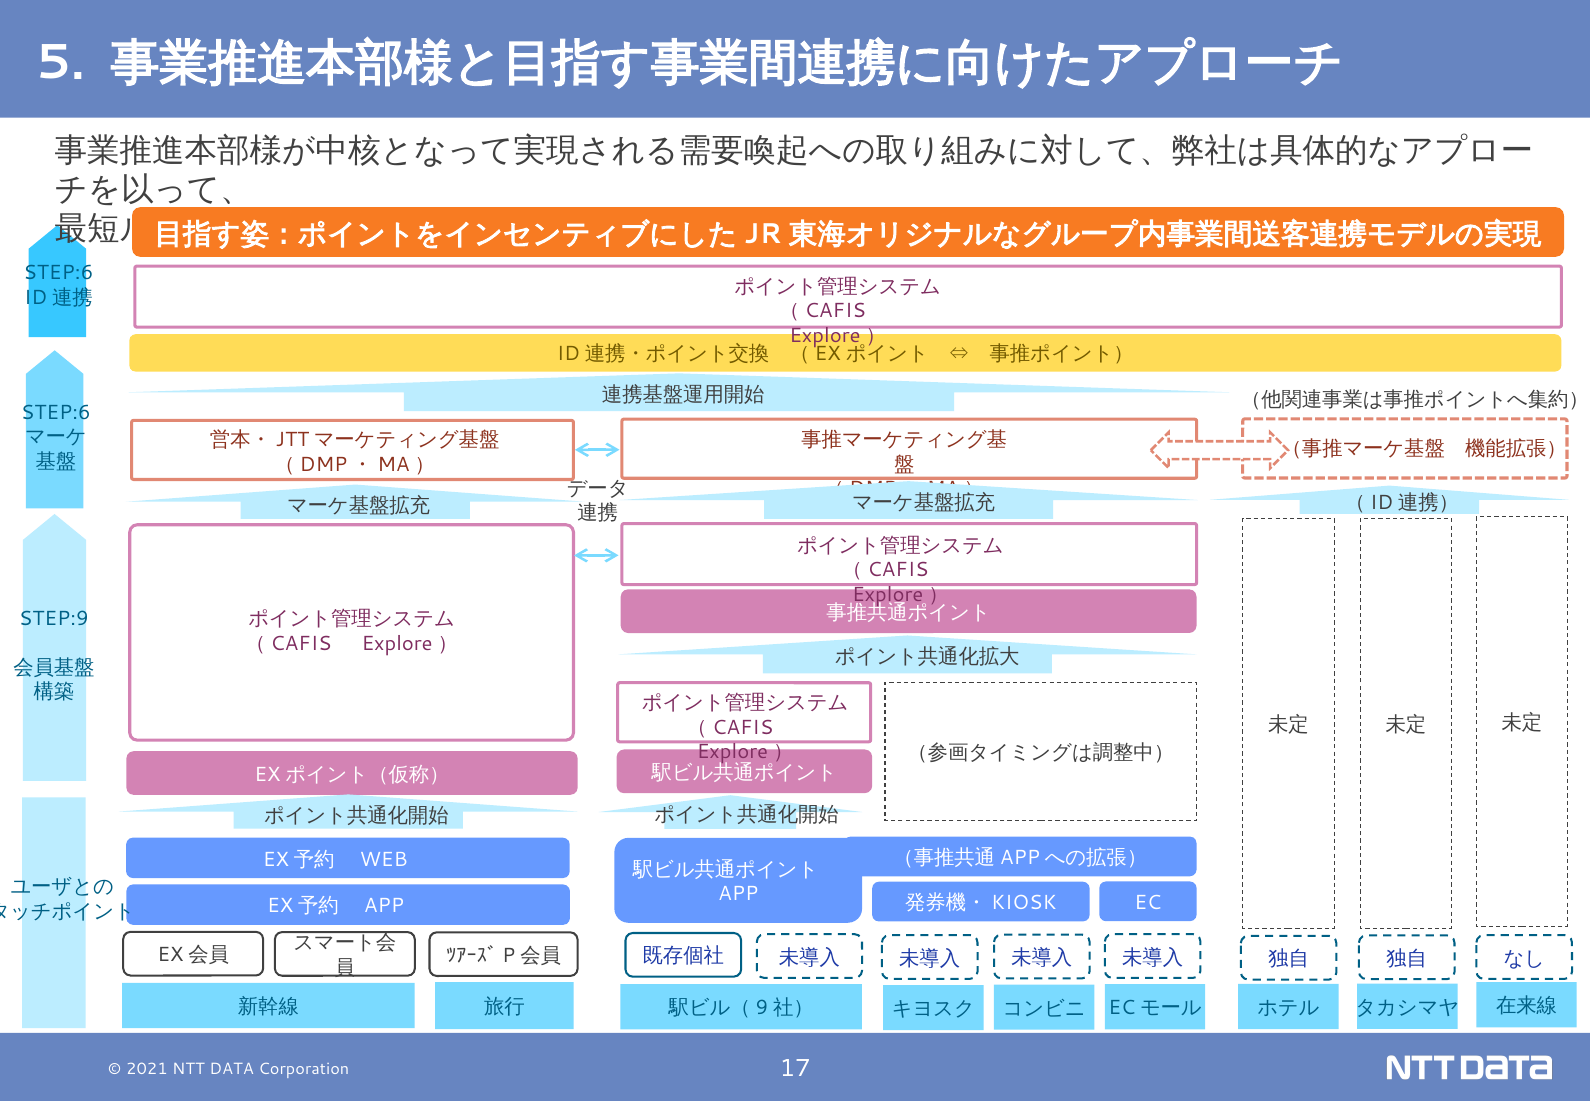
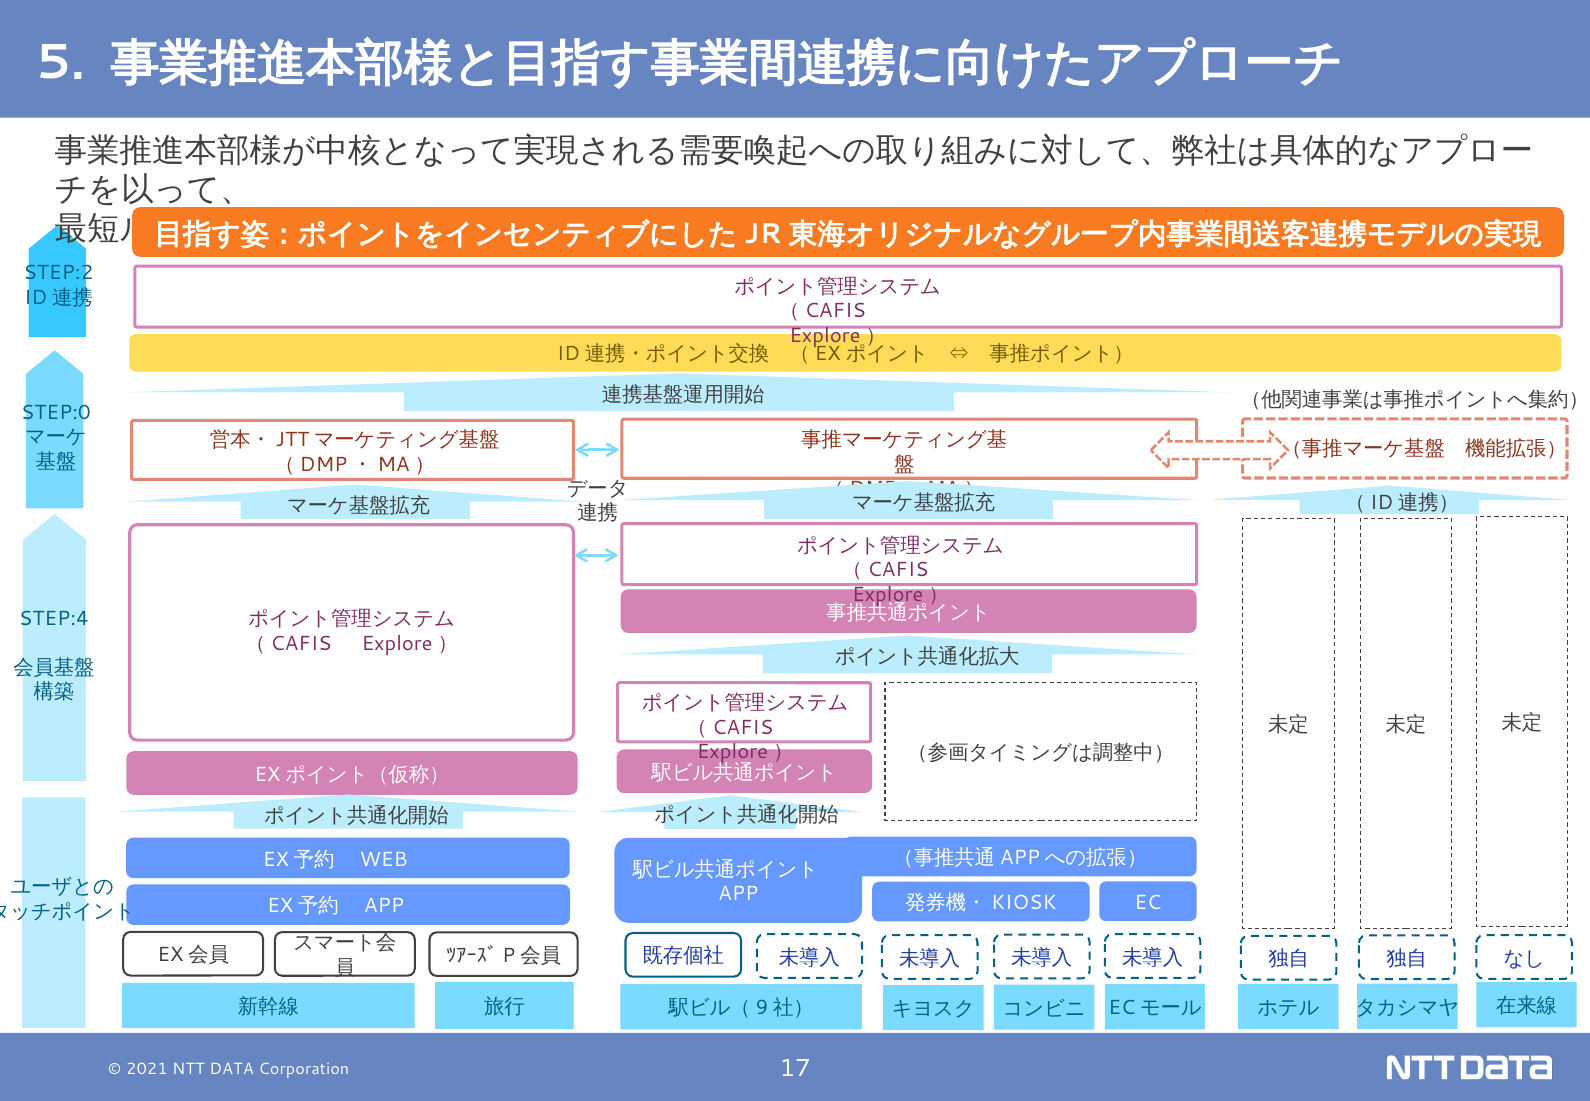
STEP:6 at (58, 273): STEP:6 -> STEP:2
STEP:6 at (56, 412): STEP:6 -> STEP:0
STEP:9: STEP:9 -> STEP:4
